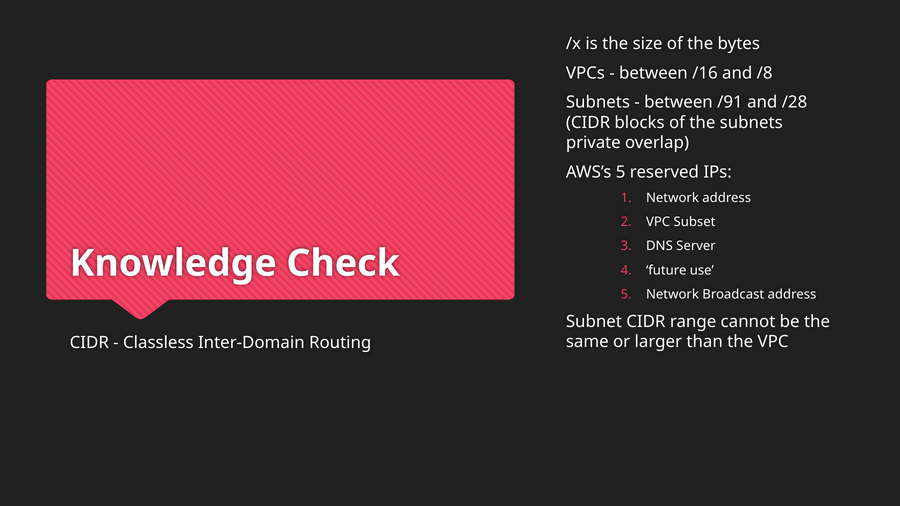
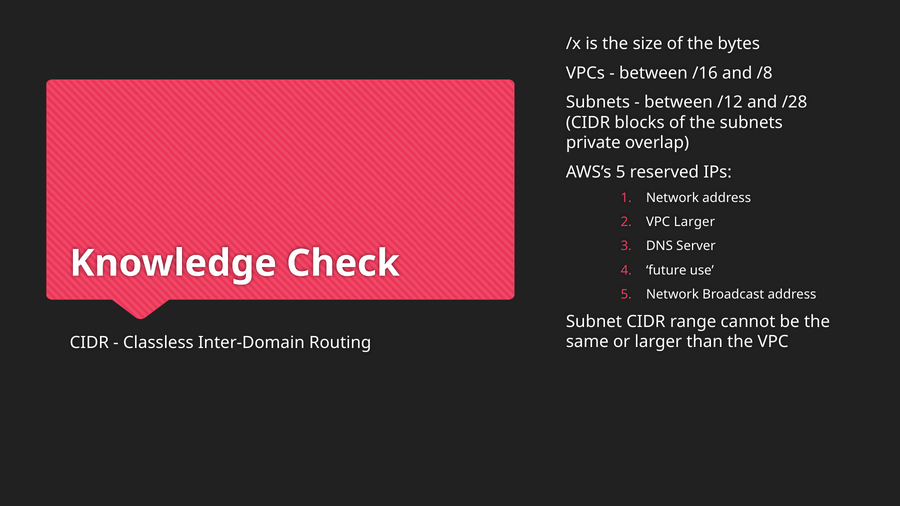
/91: /91 -> /12
VPC Subset: Subset -> Larger
